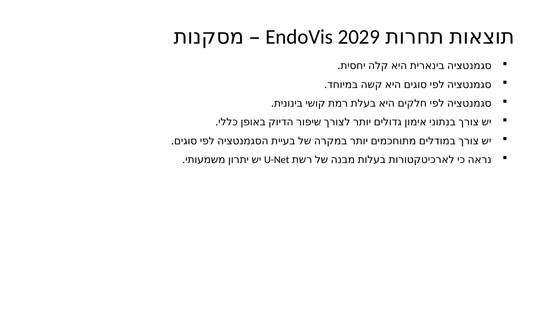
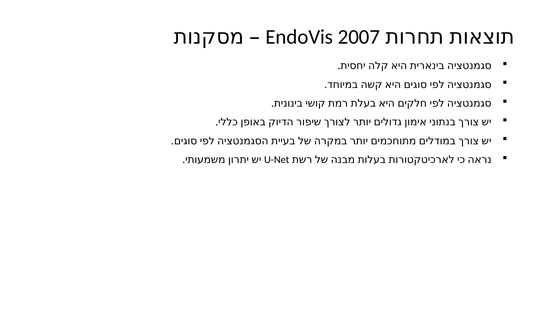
2029: 2029 -> 2007
